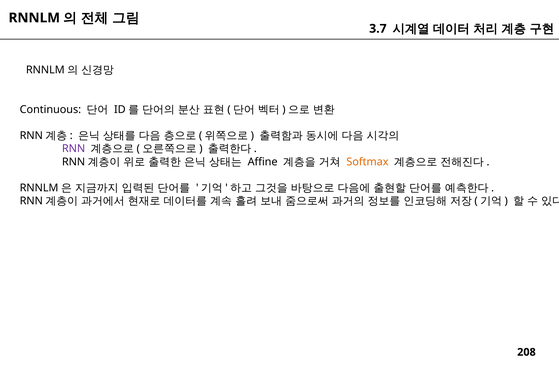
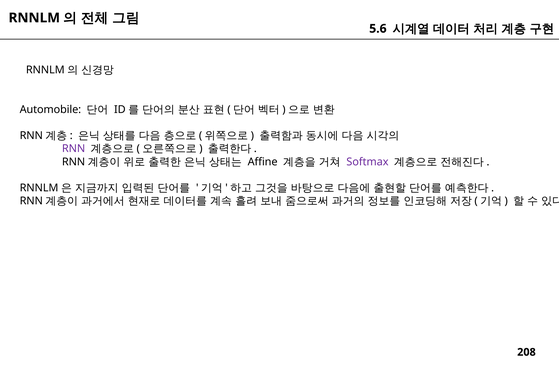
3.7: 3.7 -> 5.6
Continuous: Continuous -> Automobile
Softmax colour: orange -> purple
